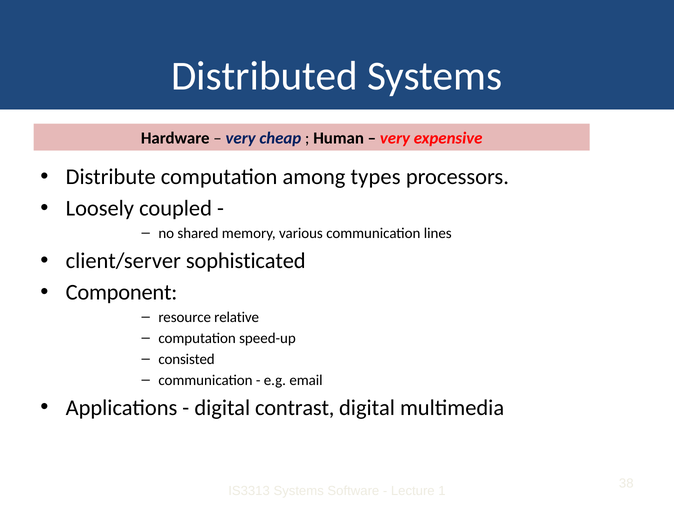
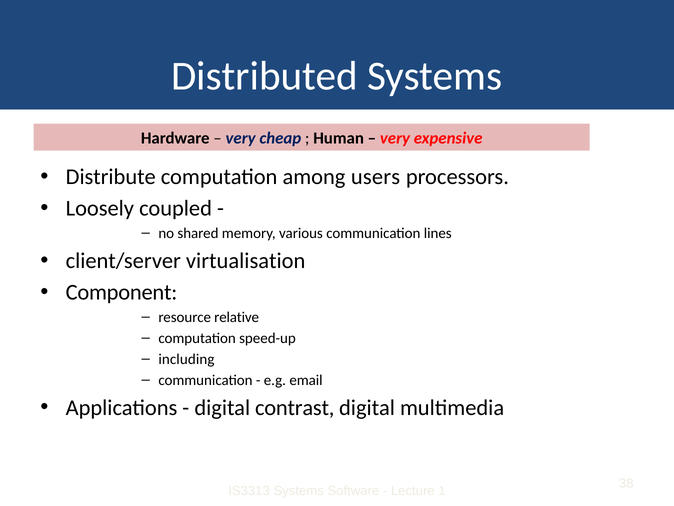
types: types -> users
sophisticated: sophisticated -> virtualisation
consisted: consisted -> including
